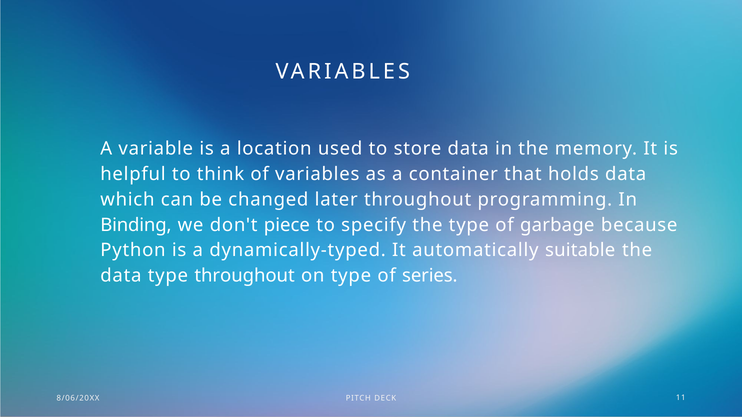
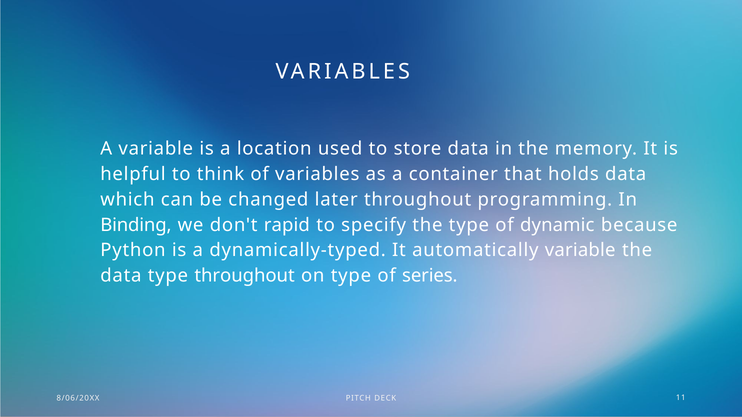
piece: piece -> rapid
garbage: garbage -> dynamic
automatically suitable: suitable -> variable
